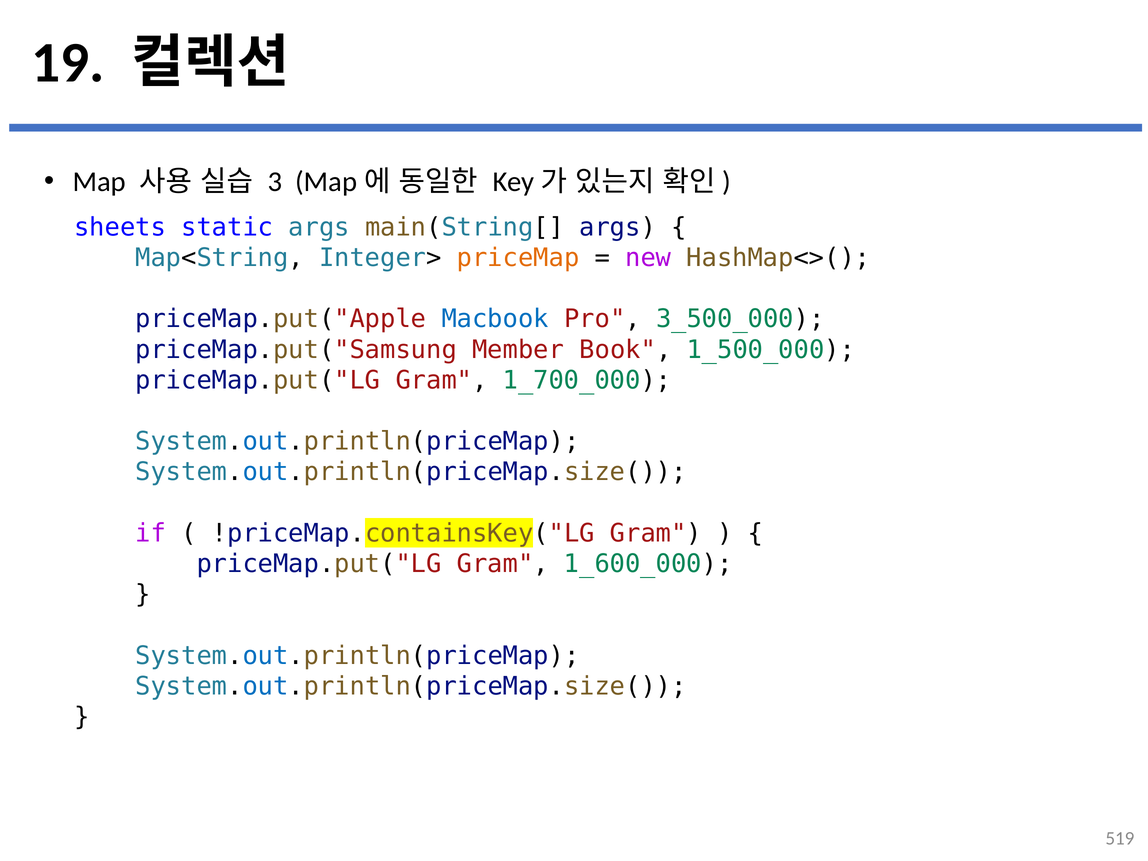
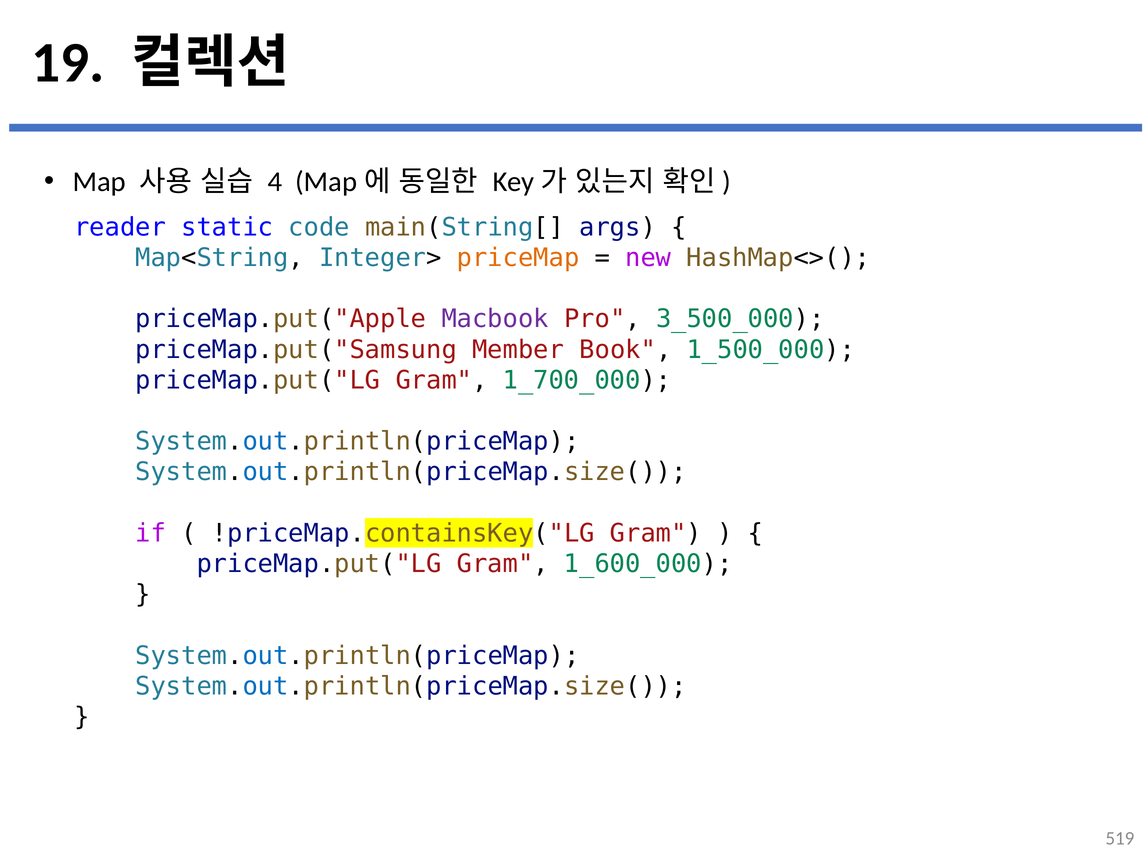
3: 3 -> 4
sheets: sheets -> reader
static args: args -> code
Macbook colour: blue -> purple
